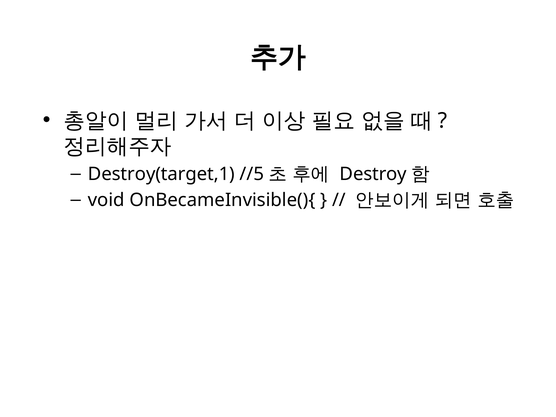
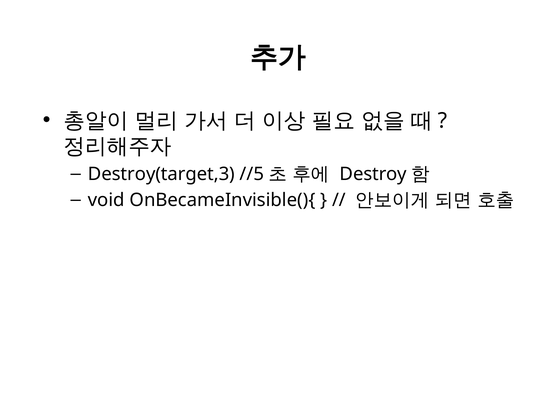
Destroy(target,1: Destroy(target,1 -> Destroy(target,3
